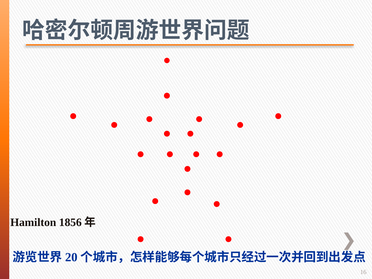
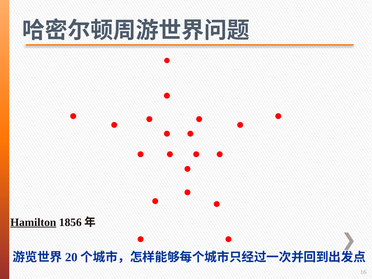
Hamilton underline: none -> present
